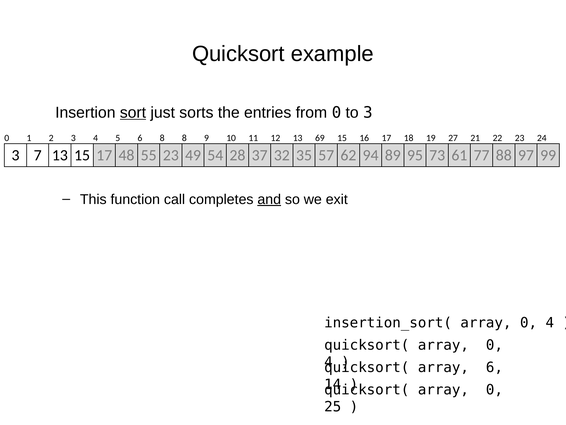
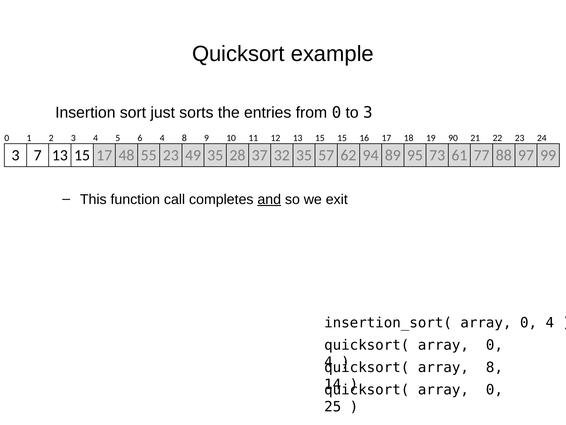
sort underline: present -> none
6 8: 8 -> 4
12 13 69: 69 -> 15
27: 27 -> 90
49 54: 54 -> 35
array 6: 6 -> 8
